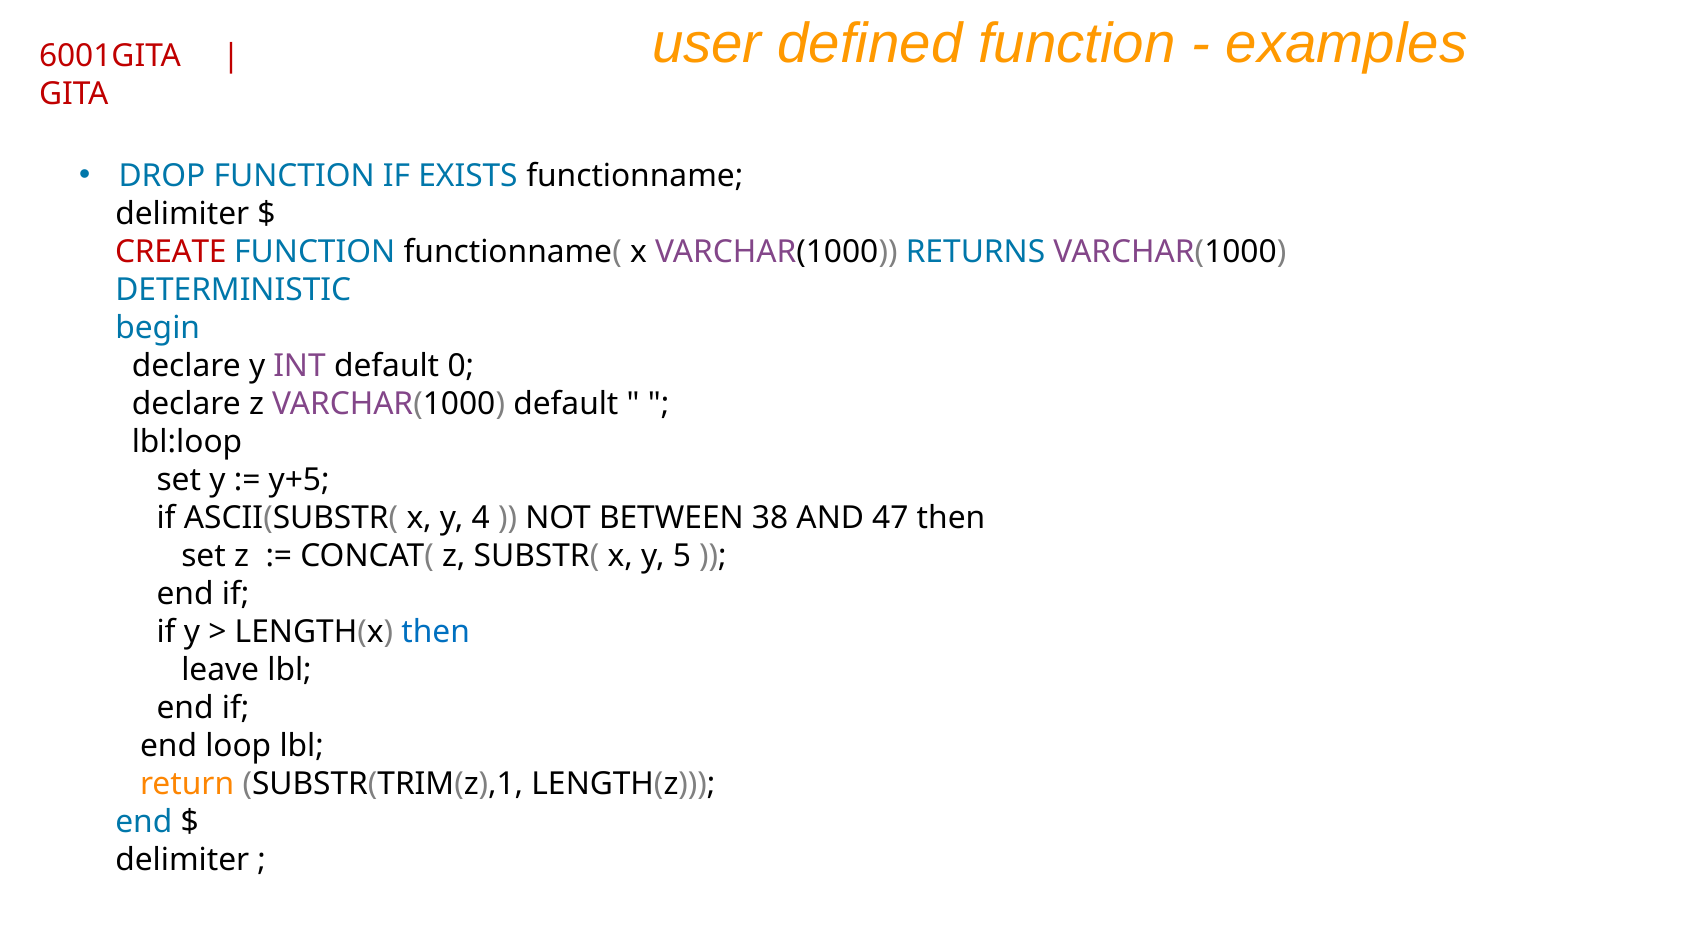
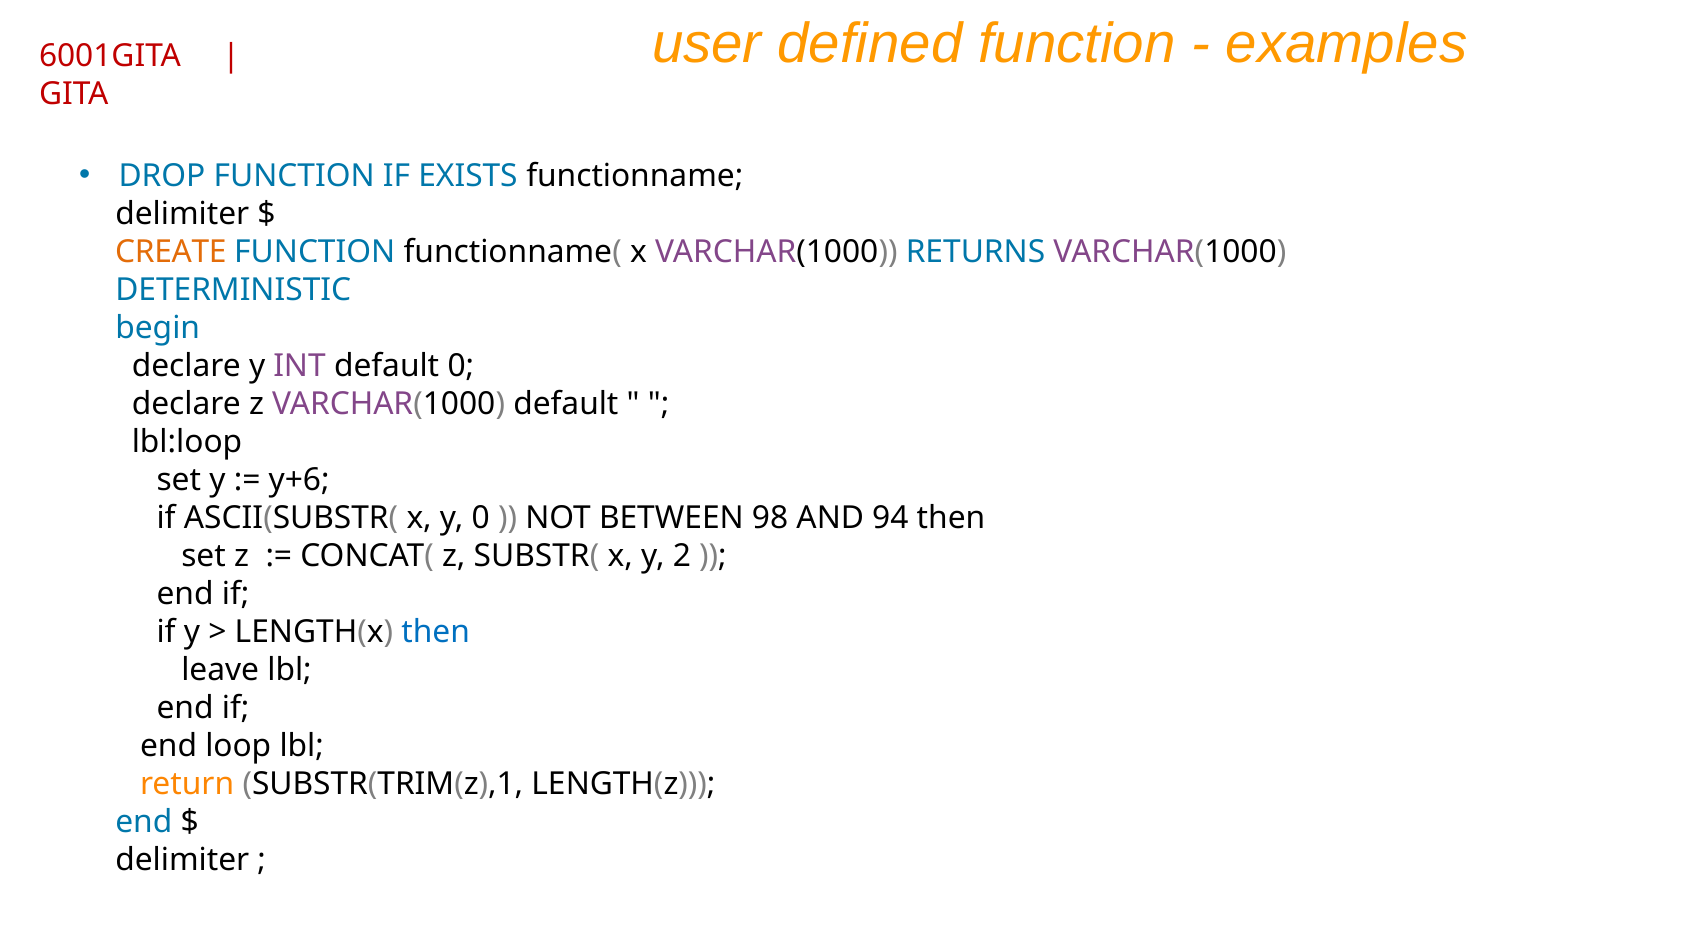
CREATE colour: red -> orange
y+5: y+5 -> y+6
y 4: 4 -> 0
38: 38 -> 98
47: 47 -> 94
5: 5 -> 2
